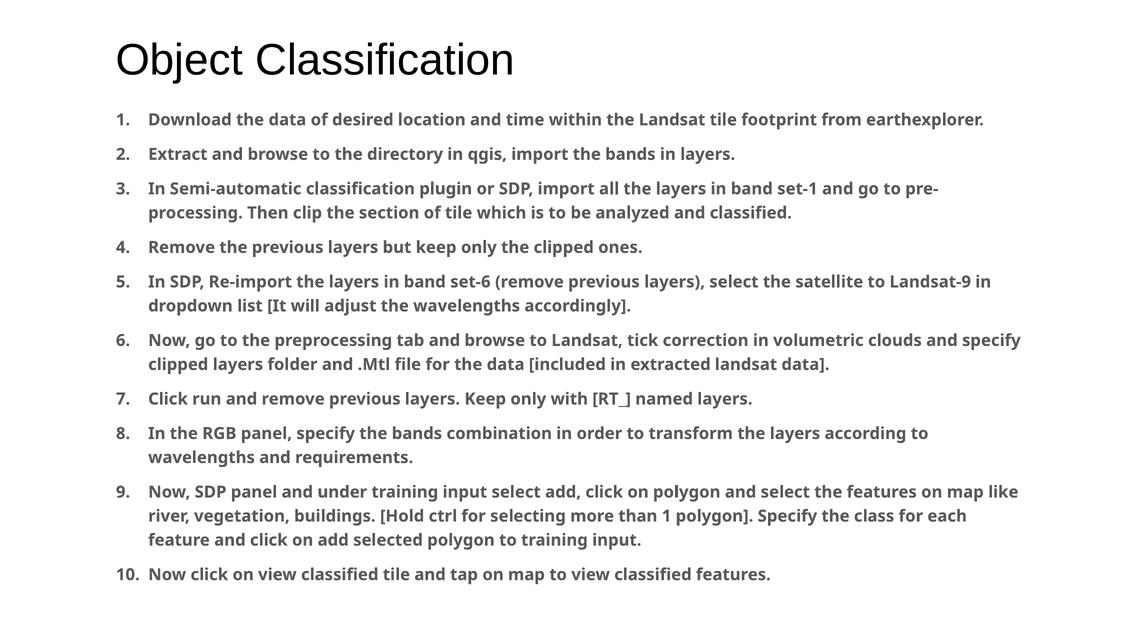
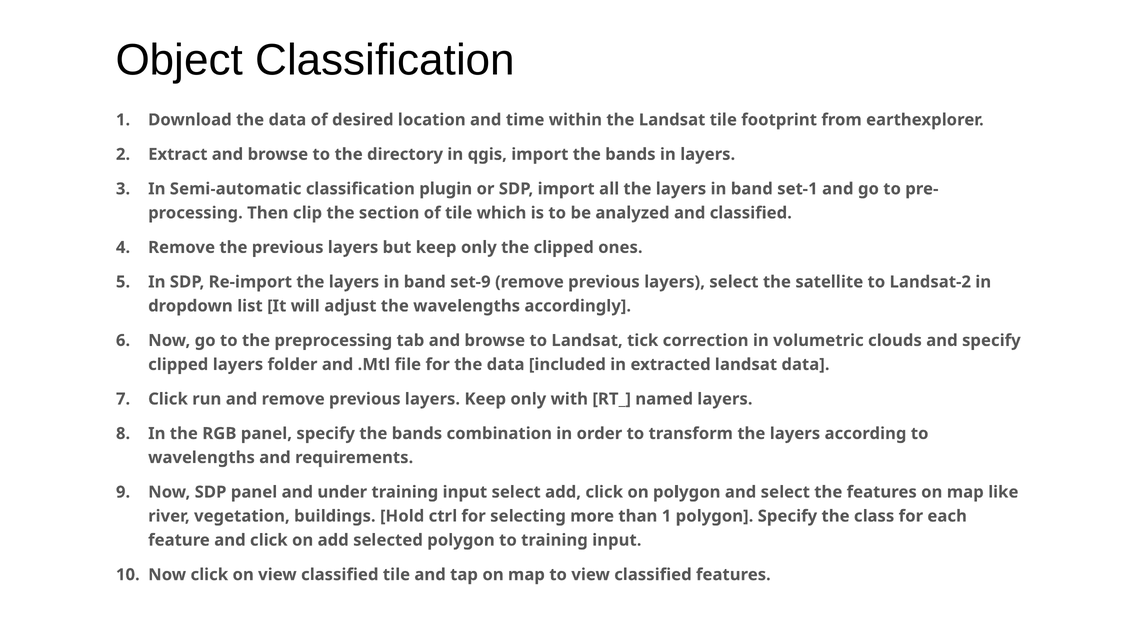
set-6: set-6 -> set-9
Landsat-9: Landsat-9 -> Landsat-2
